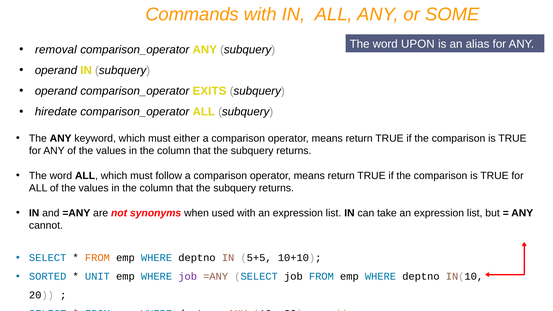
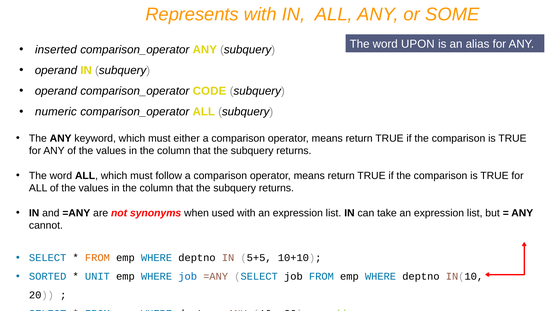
Commands: Commands -> Represents
removal: removal -> inserted
EXITS: EXITS -> CODE
hiredate: hiredate -> numeric
job at (188, 277) colour: purple -> blue
